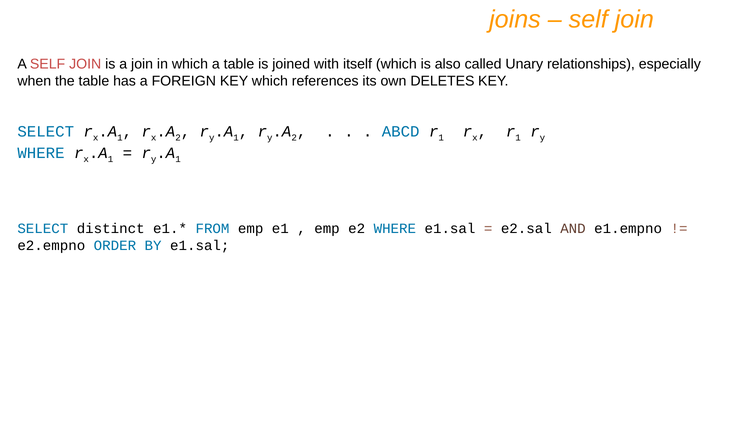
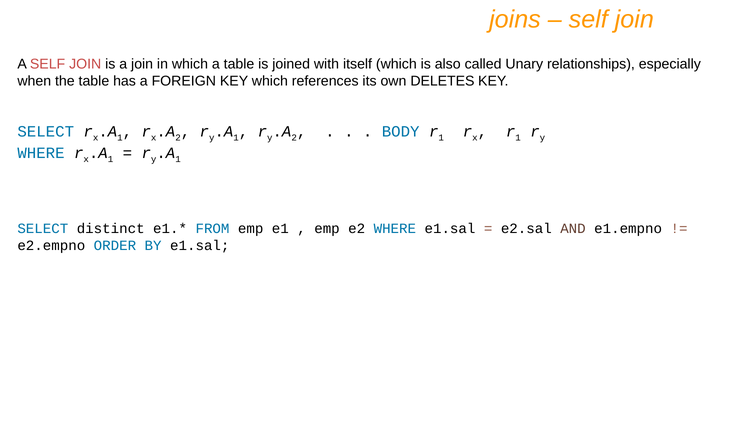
ABCD: ABCD -> BODY
